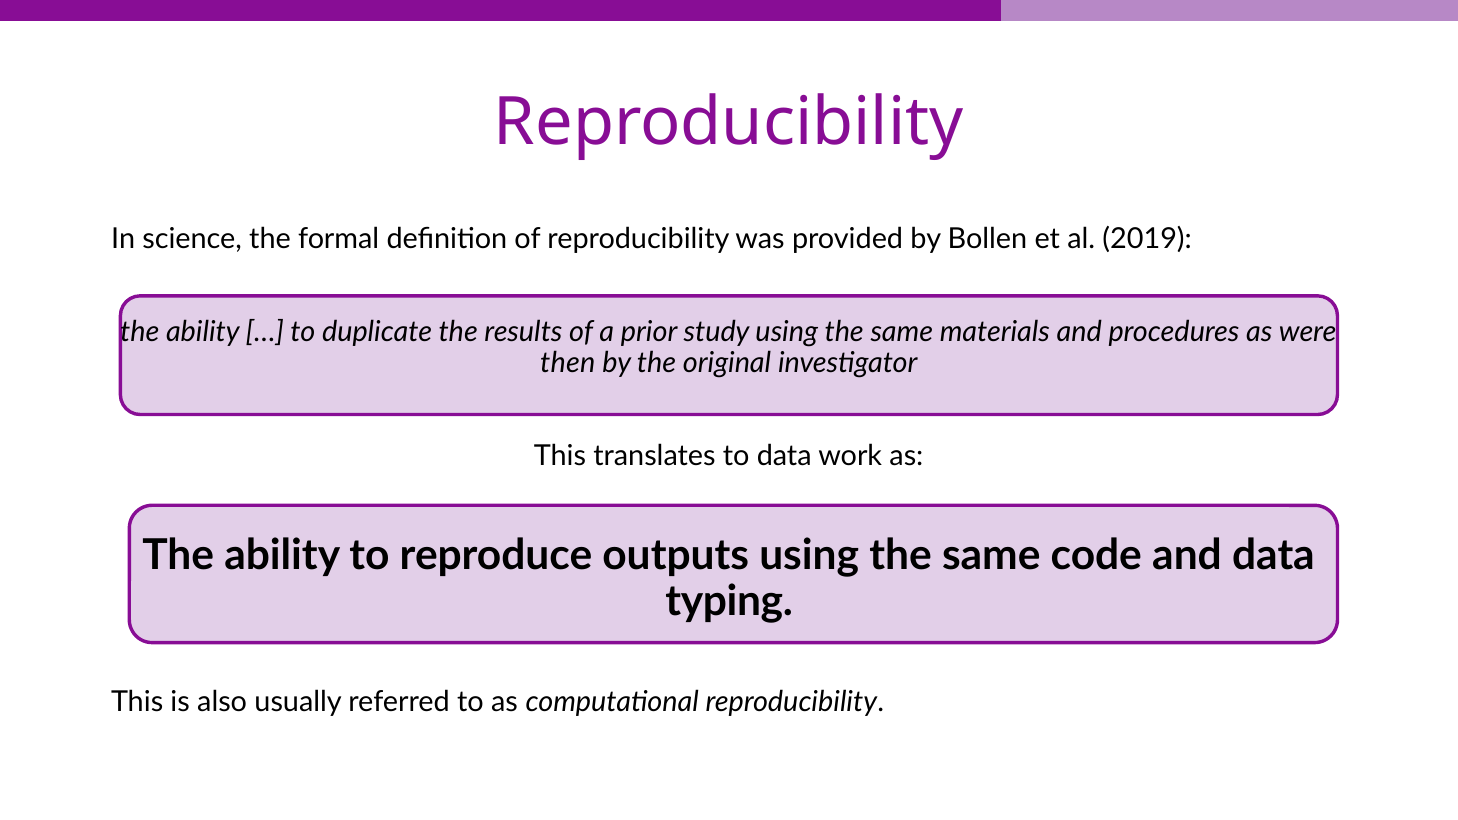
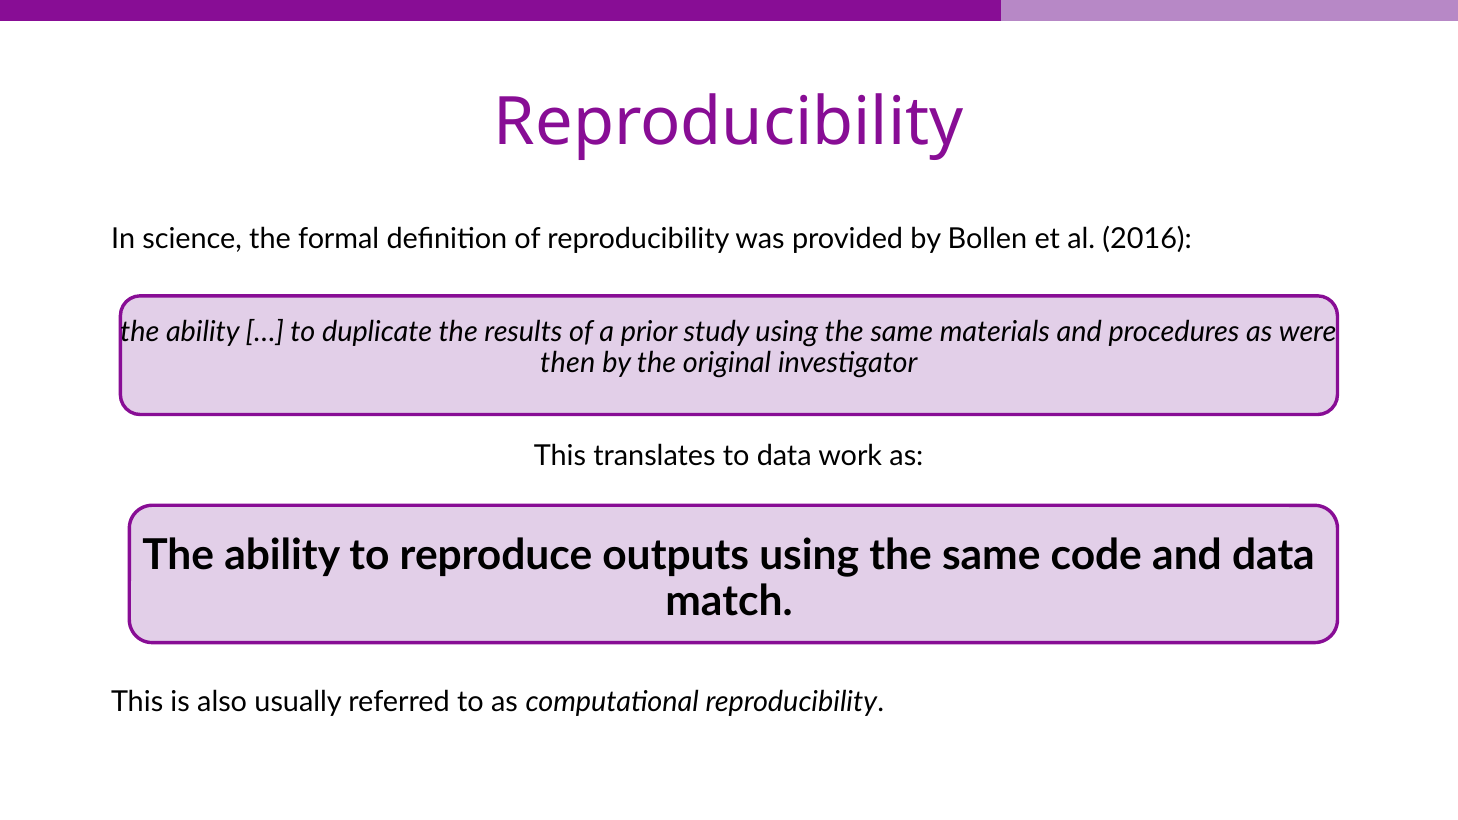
2019: 2019 -> 2016
typing: typing -> match
